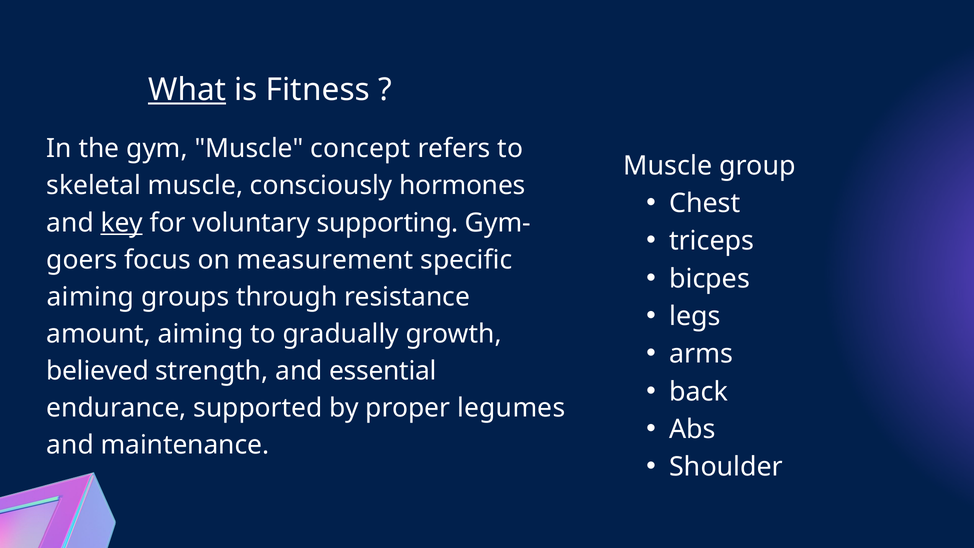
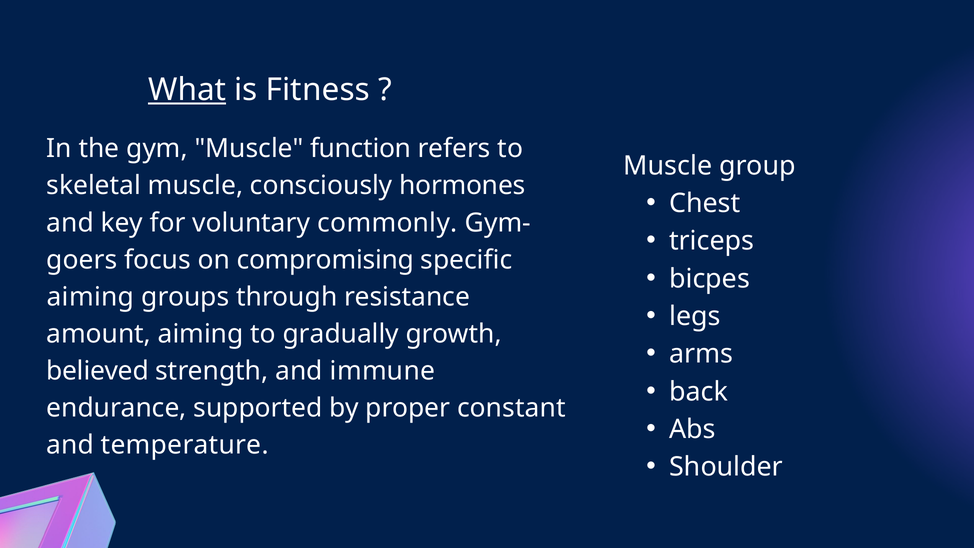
concept: concept -> function
key underline: present -> none
supporting: supporting -> commonly
measurement: measurement -> compromising
essential: essential -> immune
legumes: legumes -> constant
maintenance: maintenance -> temperature
